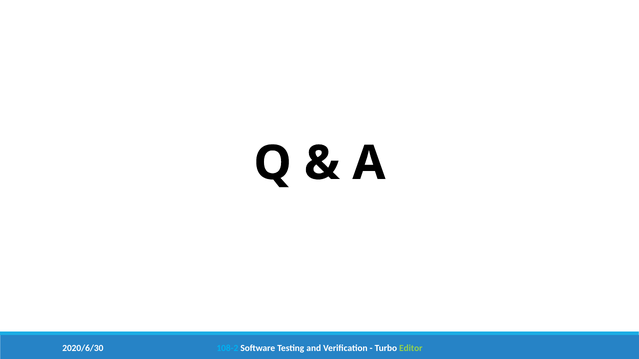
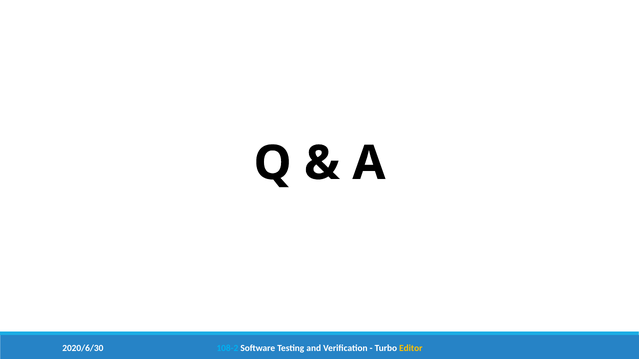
Editor colour: light green -> yellow
